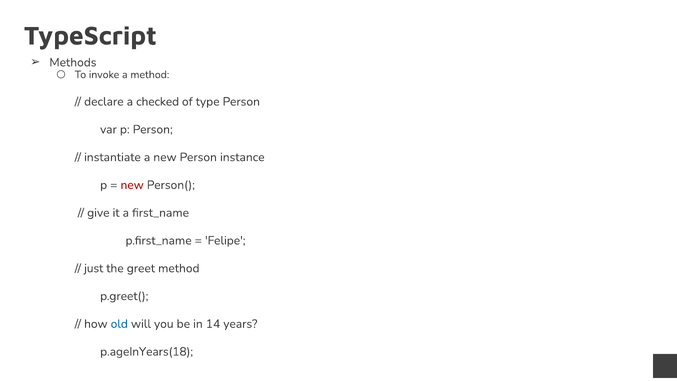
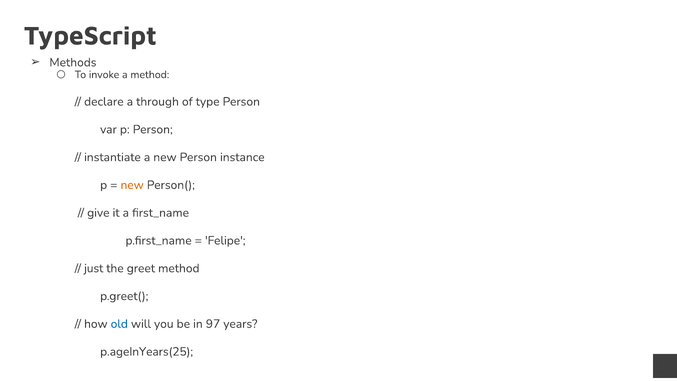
checked: checked -> through
new at (132, 185) colour: red -> orange
14: 14 -> 97
p.ageInYears(18: p.ageInYears(18 -> p.ageInYears(25
